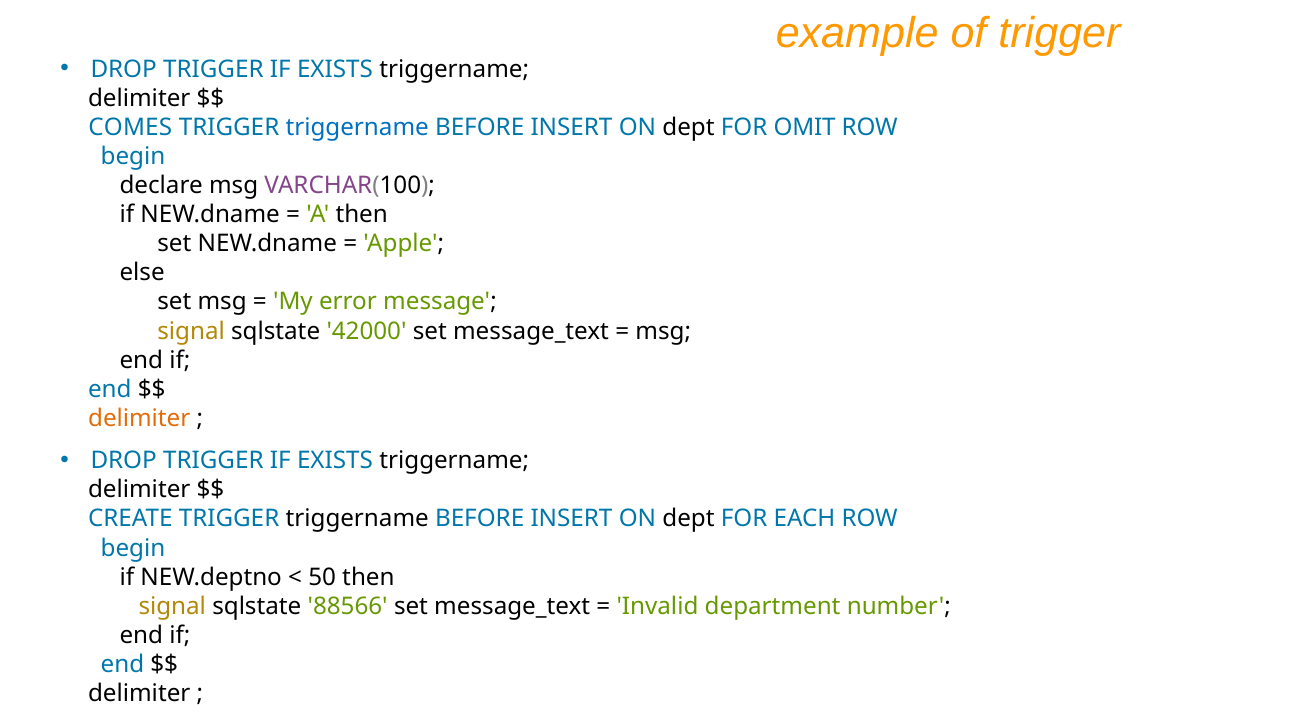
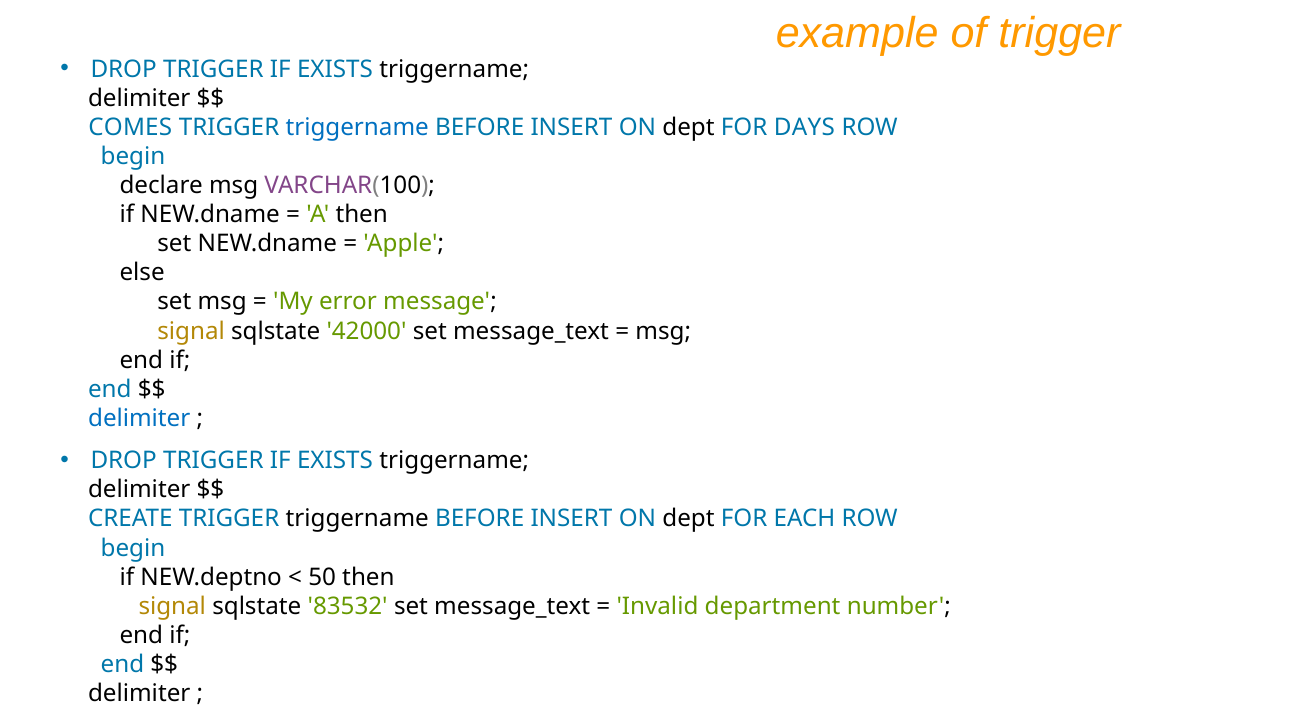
OMIT: OMIT -> DAYS
delimiter at (139, 418) colour: orange -> blue
88566: 88566 -> 83532
